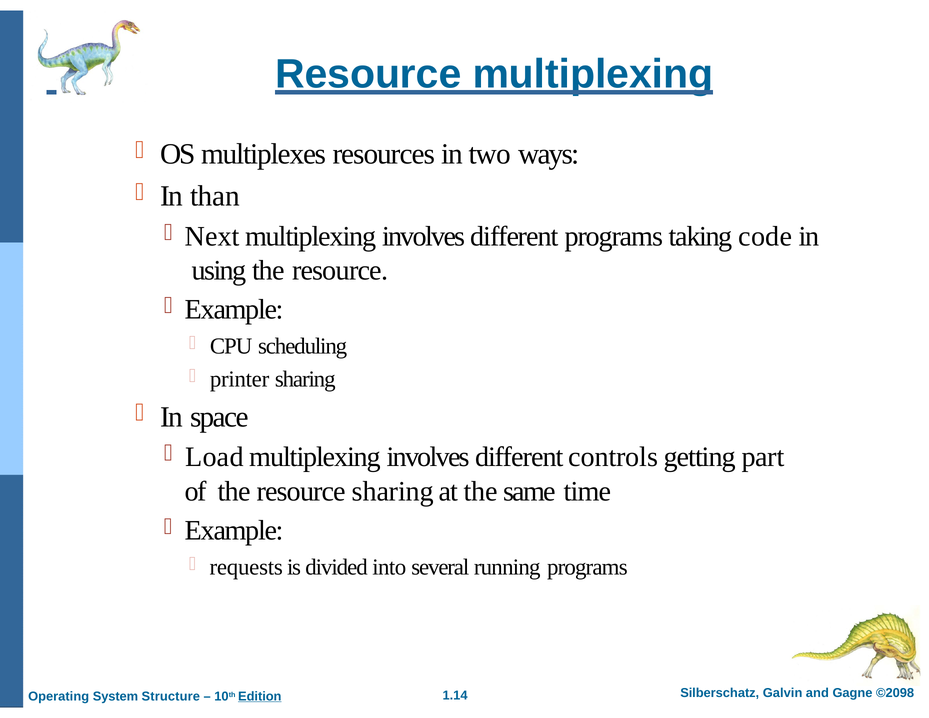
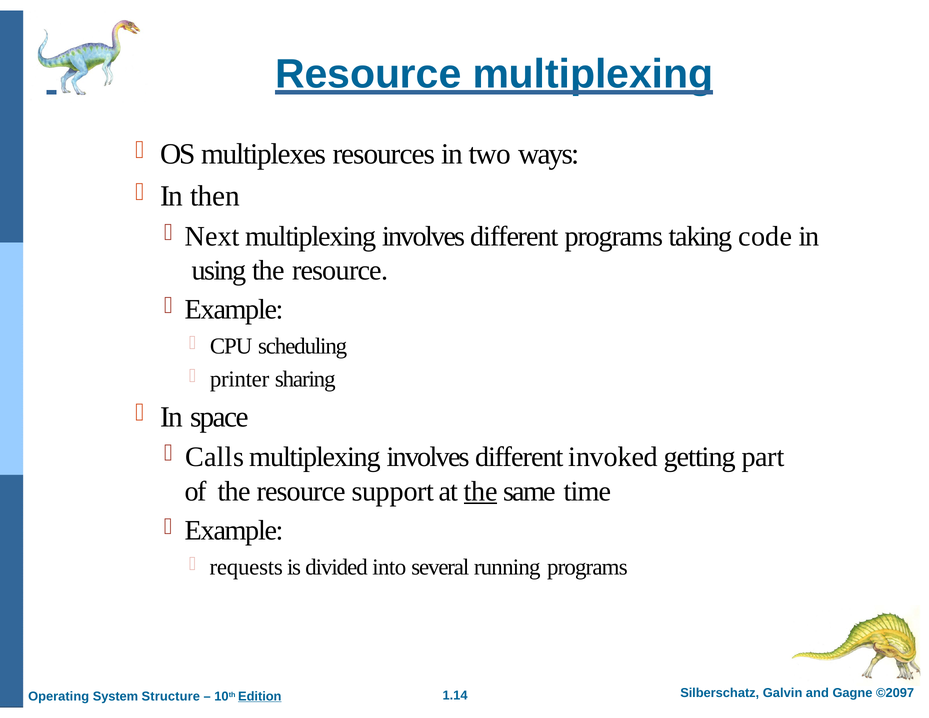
than: than -> then
Load: Load -> Calls
controls: controls -> invoked
resource sharing: sharing -> support
the at (481, 491) underline: none -> present
©2098: ©2098 -> ©2097
